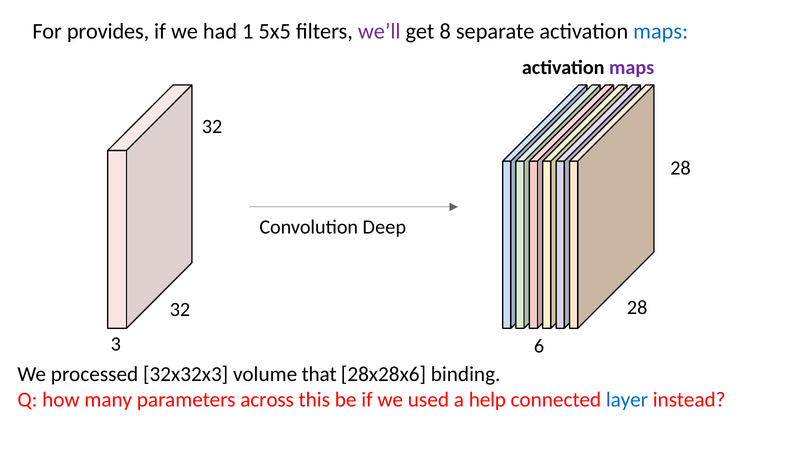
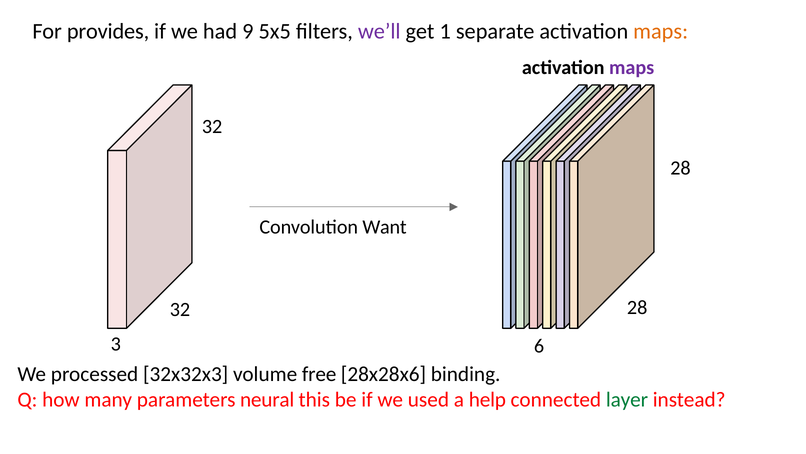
1: 1 -> 9
8: 8 -> 1
maps at (661, 31) colour: blue -> orange
Deep: Deep -> Want
that: that -> free
across: across -> neural
layer colour: blue -> green
